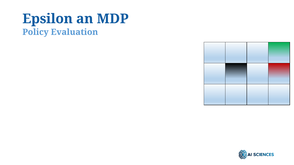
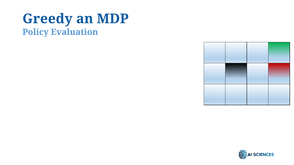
Epsilon: Epsilon -> Greedy
